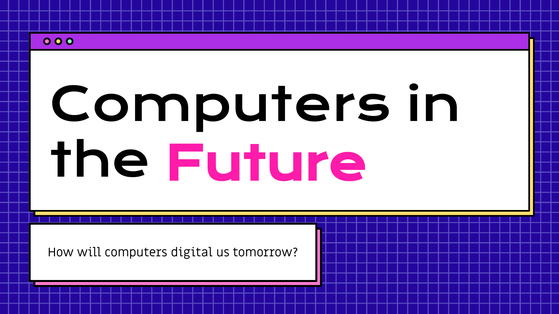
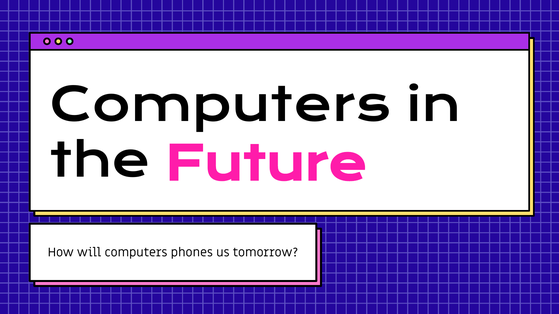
digital: digital -> phones
